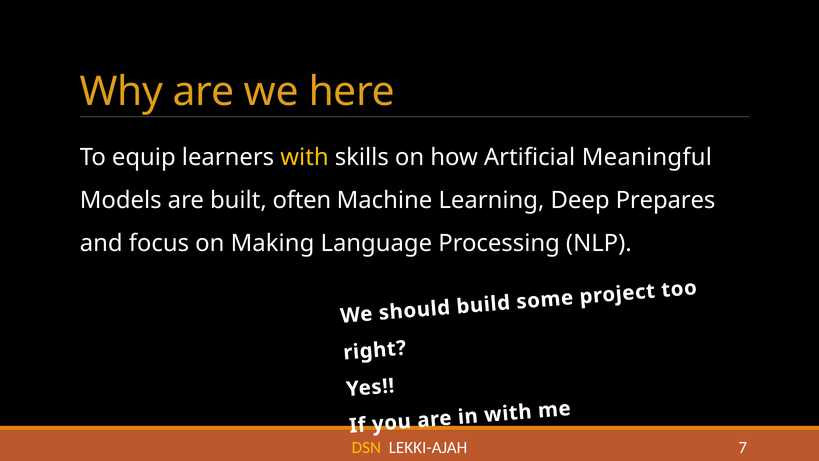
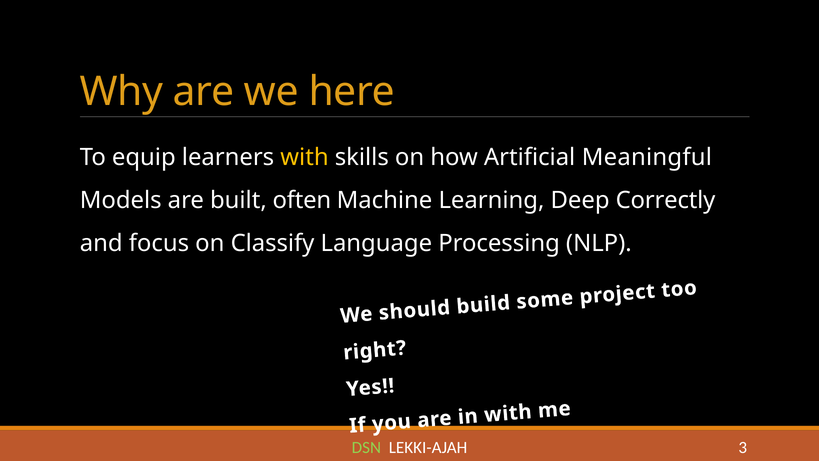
Prepares: Prepares -> Correctly
Making: Making -> Classify
DSN colour: yellow -> light green
7: 7 -> 3
